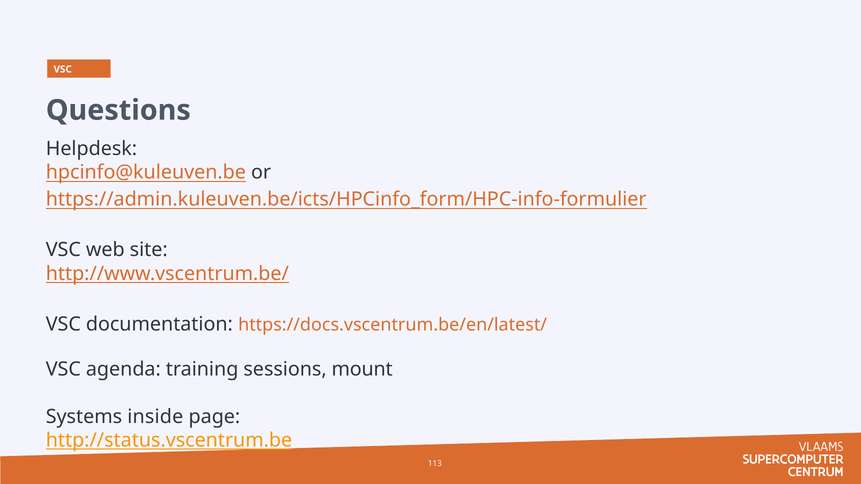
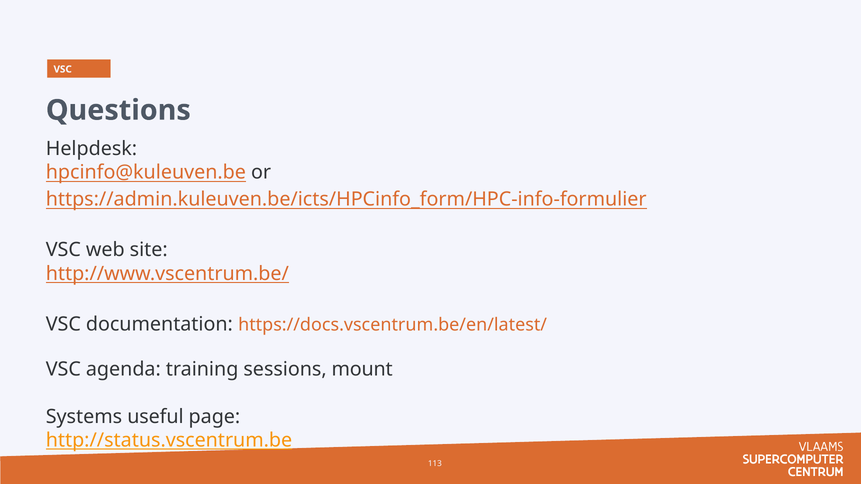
inside: inside -> useful
